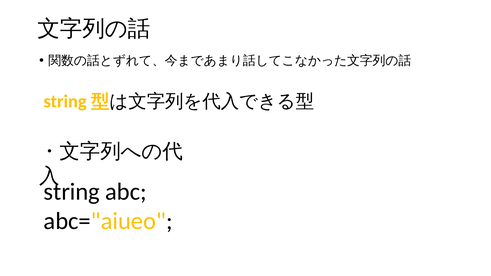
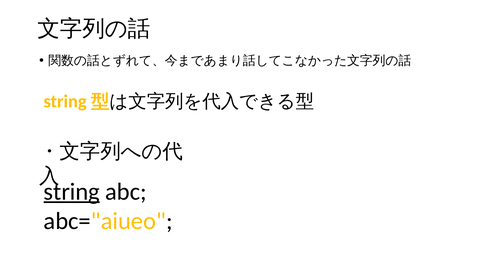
string underline: none -> present
